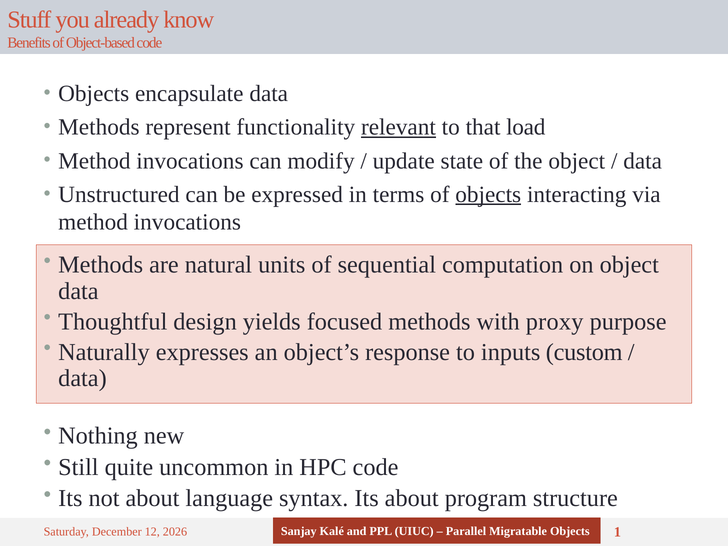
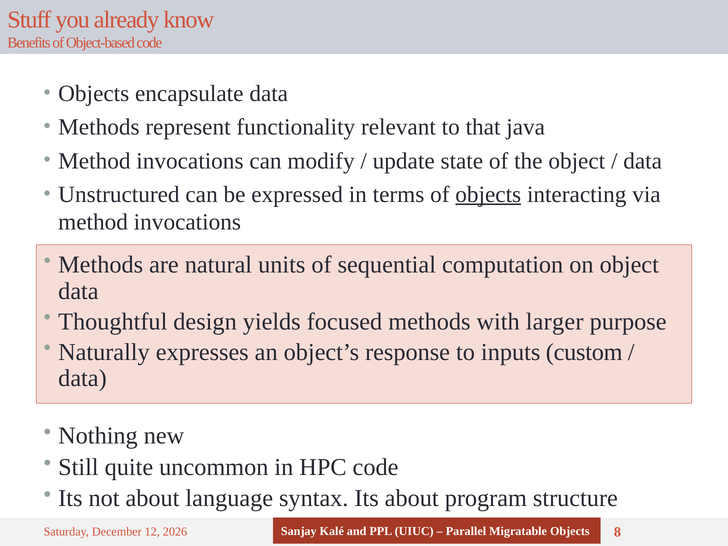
relevant underline: present -> none
load: load -> java
proxy: proxy -> larger
1: 1 -> 8
